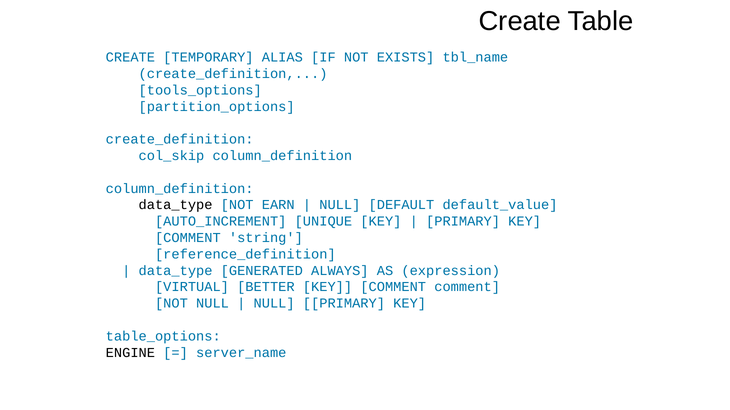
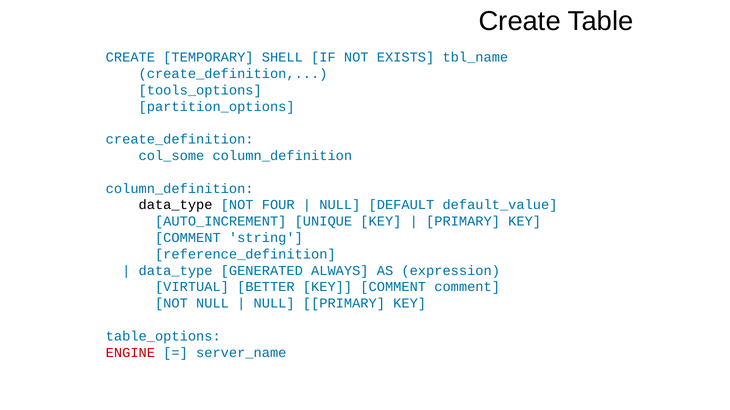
ALIAS: ALIAS -> SHELL
col_skip: col_skip -> col_some
EARN: EARN -> FOUR
ENGINE colour: black -> red
